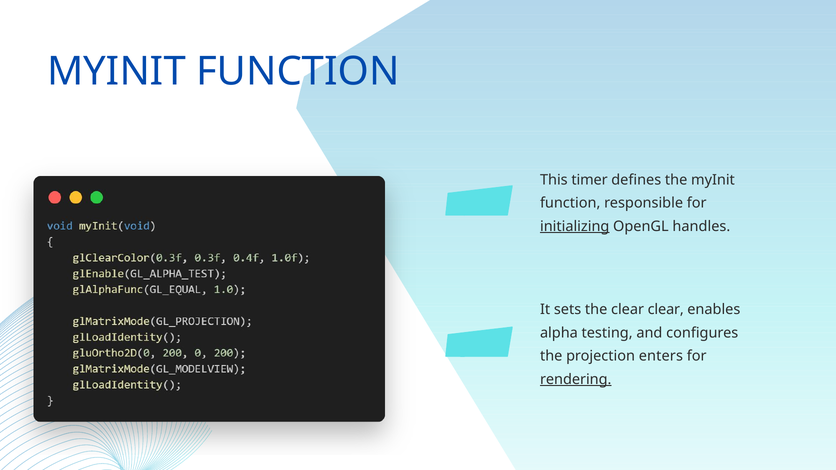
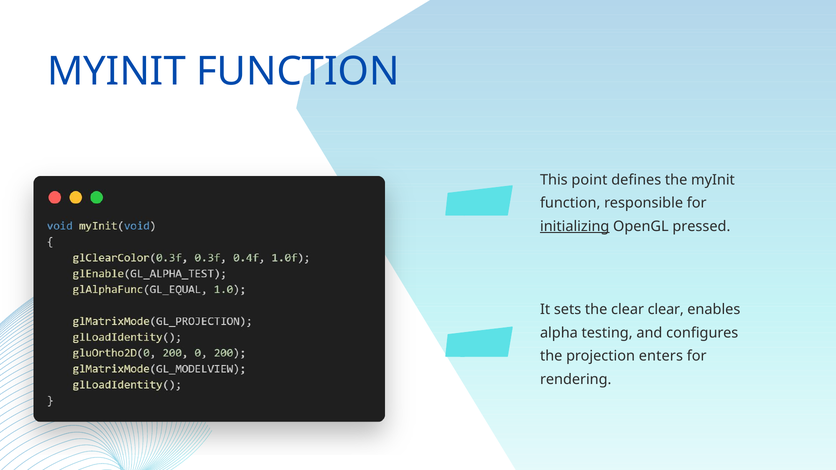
timer: timer -> point
handles: handles -> pressed
rendering underline: present -> none
